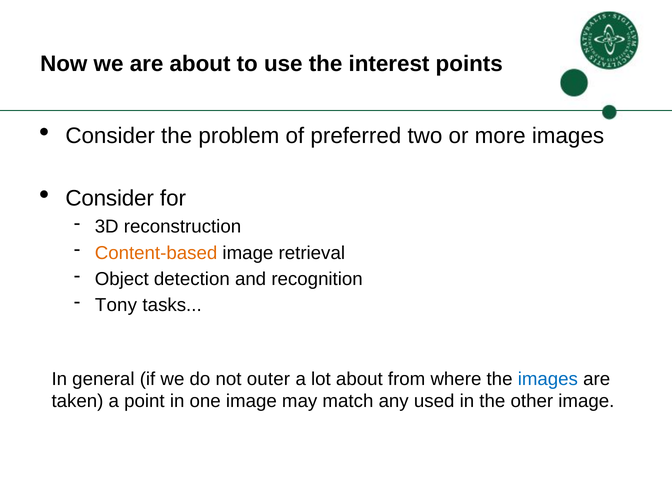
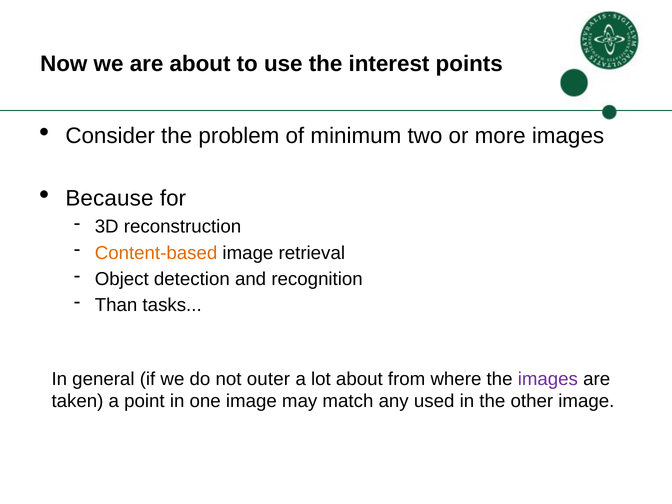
preferred: preferred -> minimum
Consider at (110, 199): Consider -> Because
Tony: Tony -> Than
images at (548, 379) colour: blue -> purple
